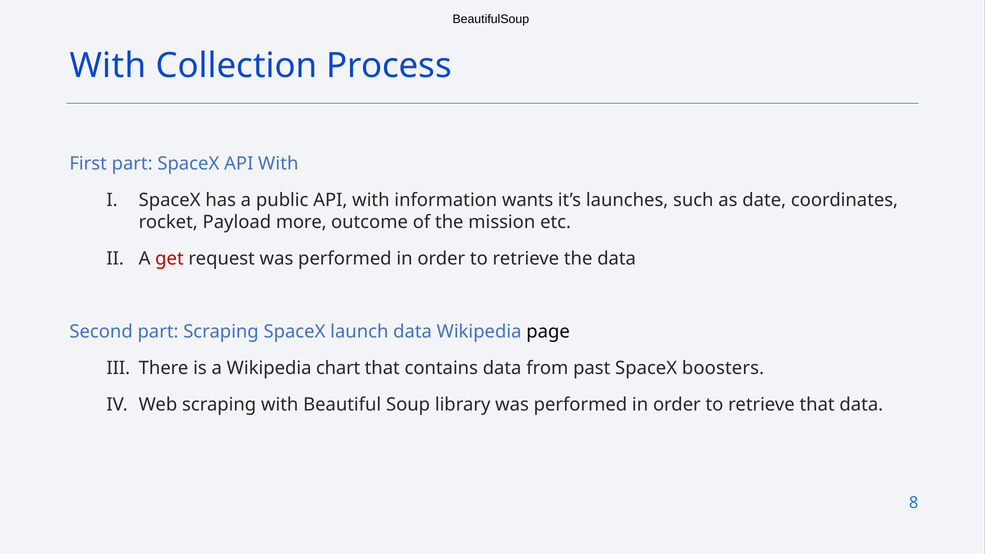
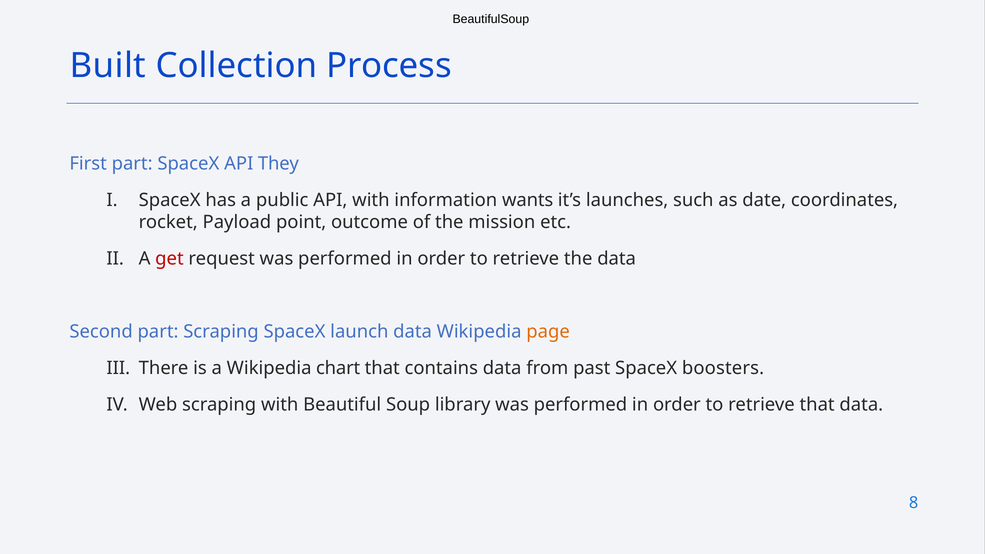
With at (108, 66): With -> Built
SpaceX API With: With -> They
more: more -> point
page colour: black -> orange
